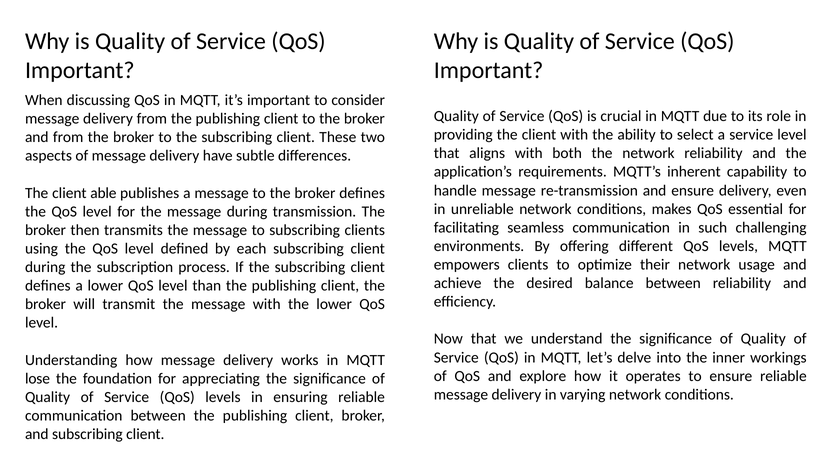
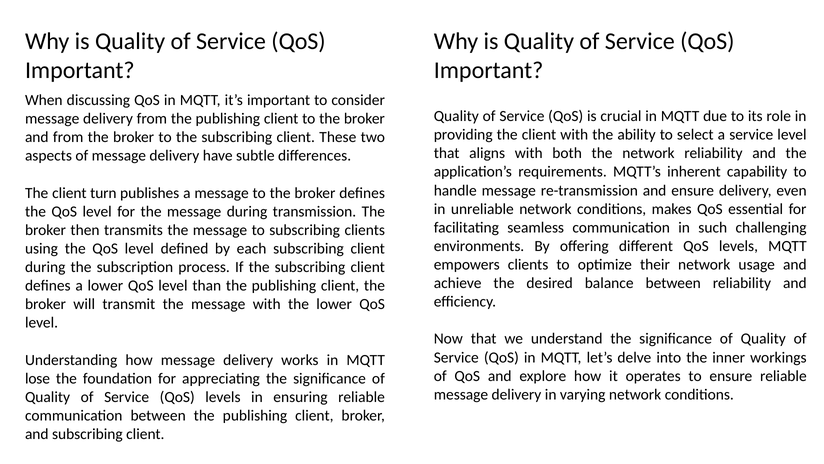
able: able -> turn
